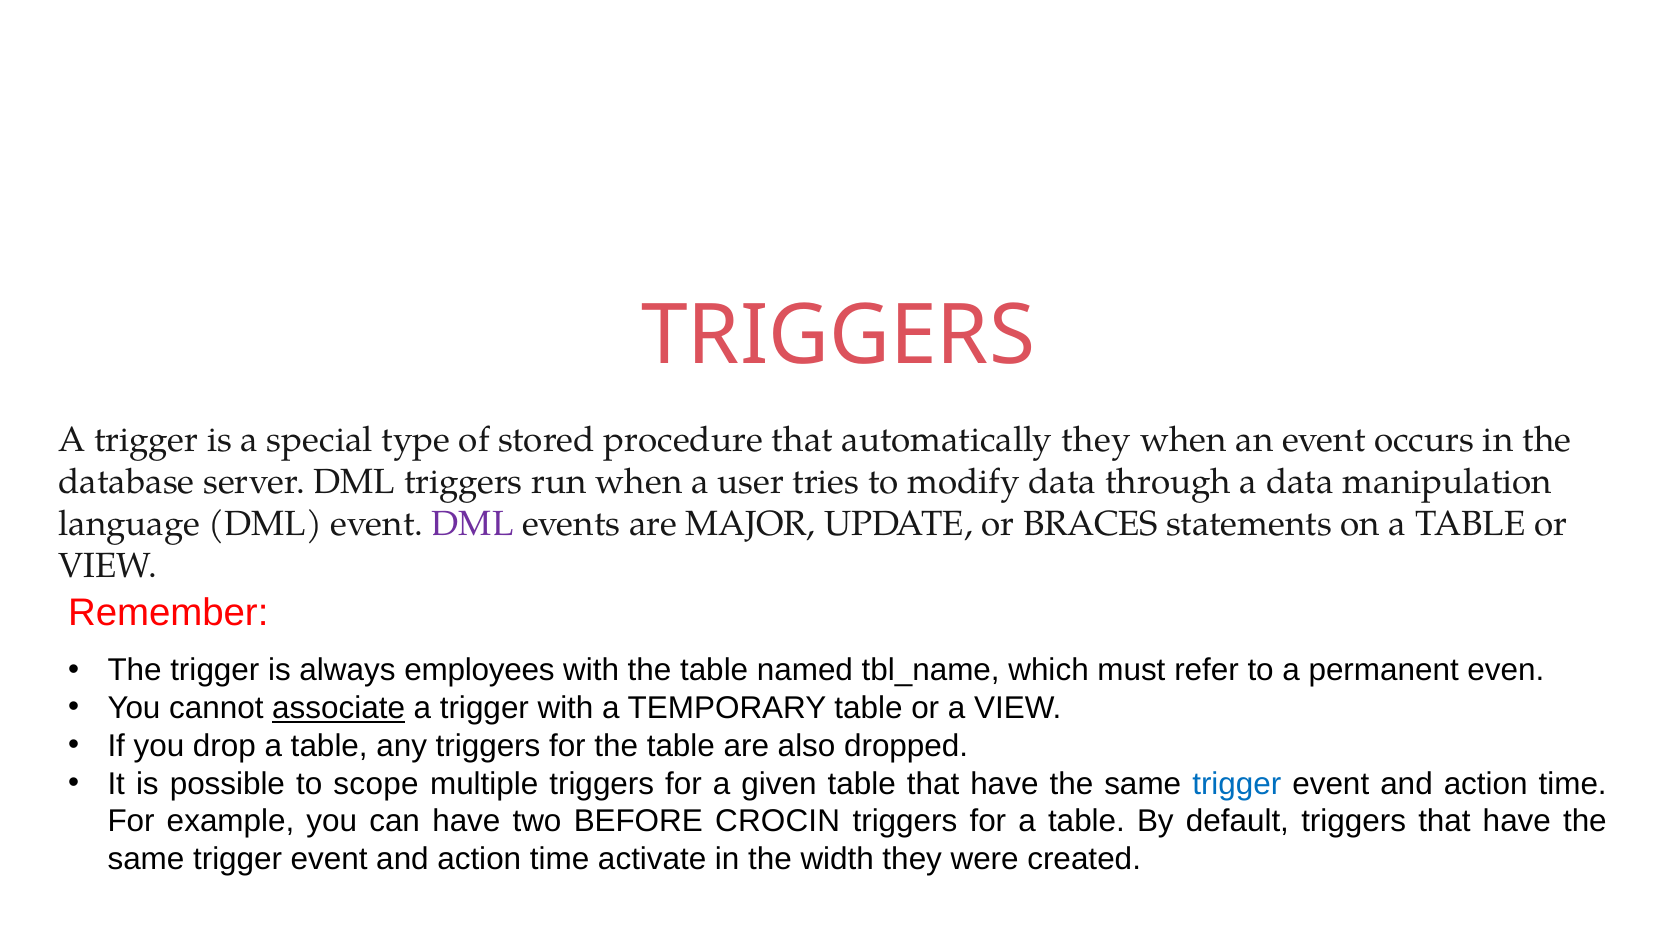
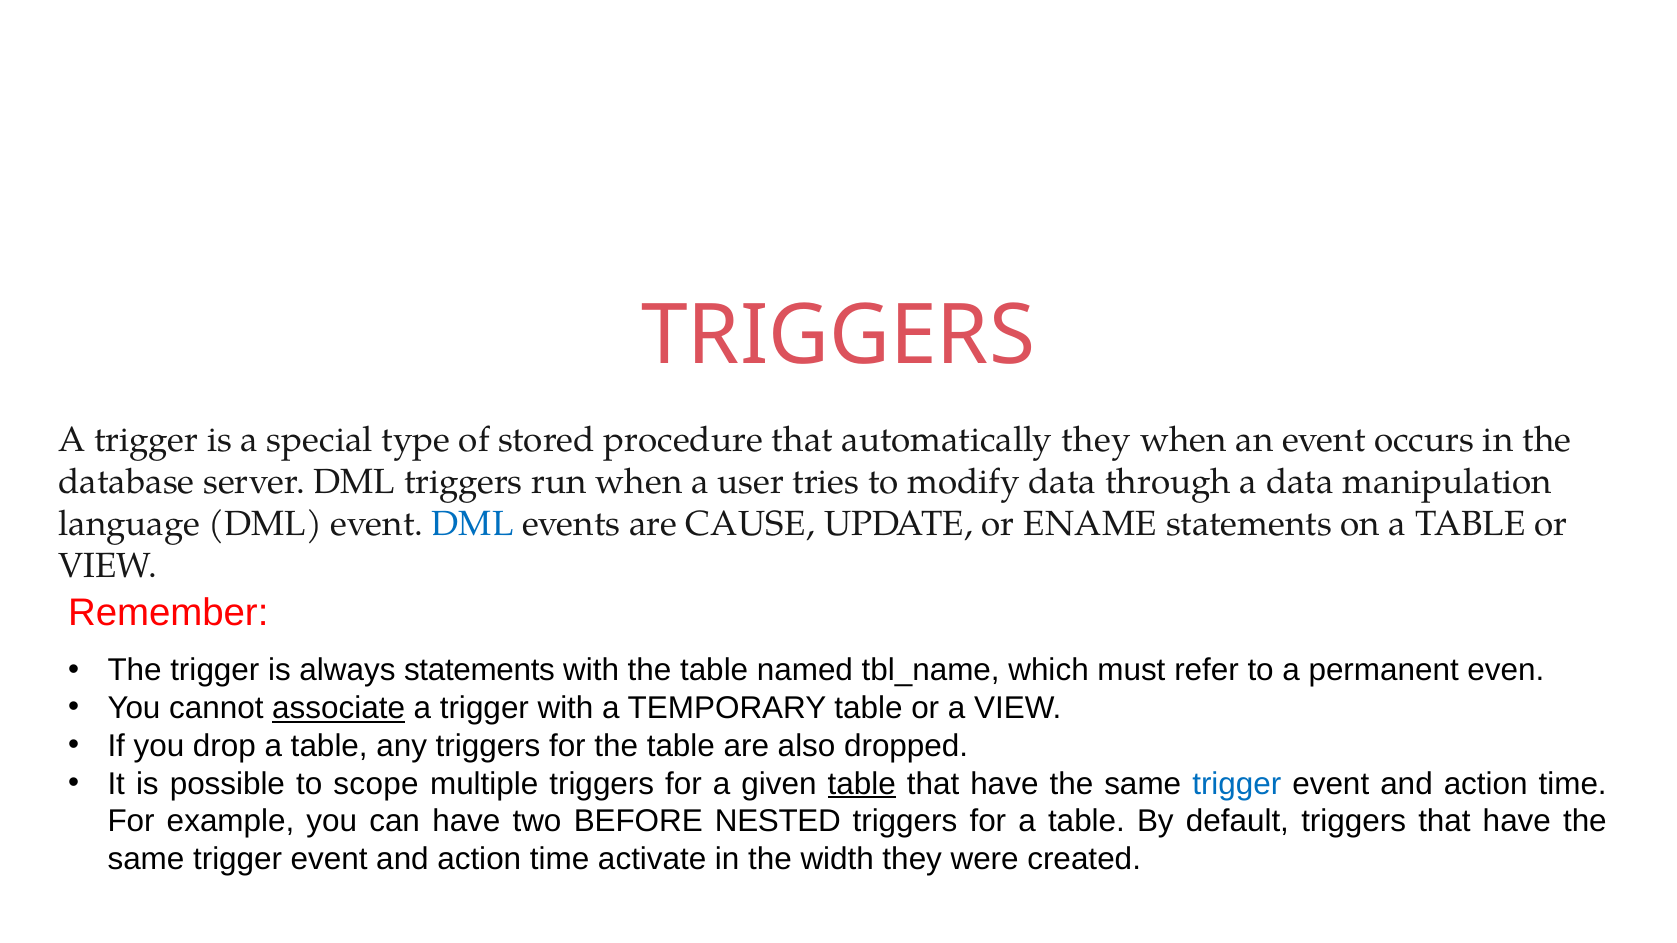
DML at (473, 524) colour: purple -> blue
MAJOR: MAJOR -> CAUSE
BRACES: BRACES -> ENAME
always employees: employees -> statements
table at (862, 784) underline: none -> present
CROCIN: CROCIN -> NESTED
